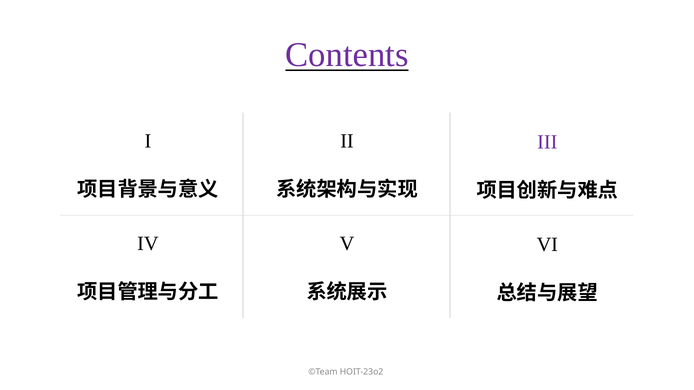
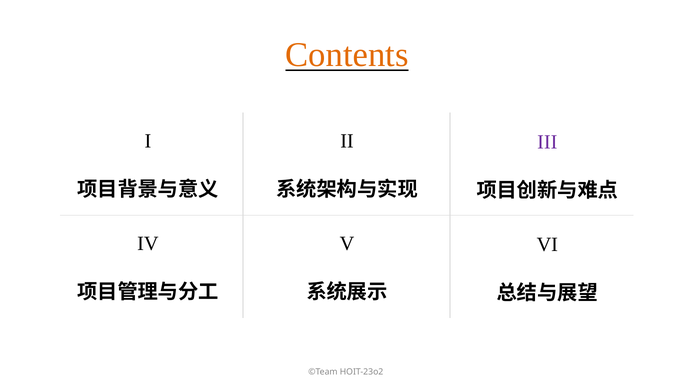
Contents colour: purple -> orange
